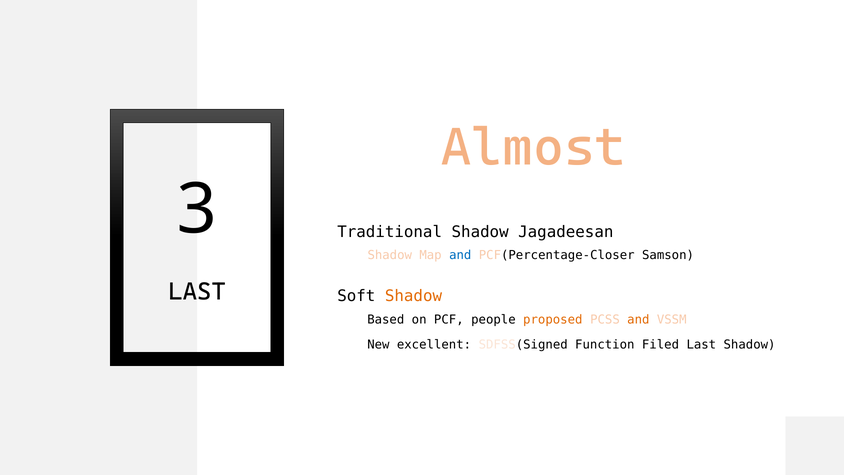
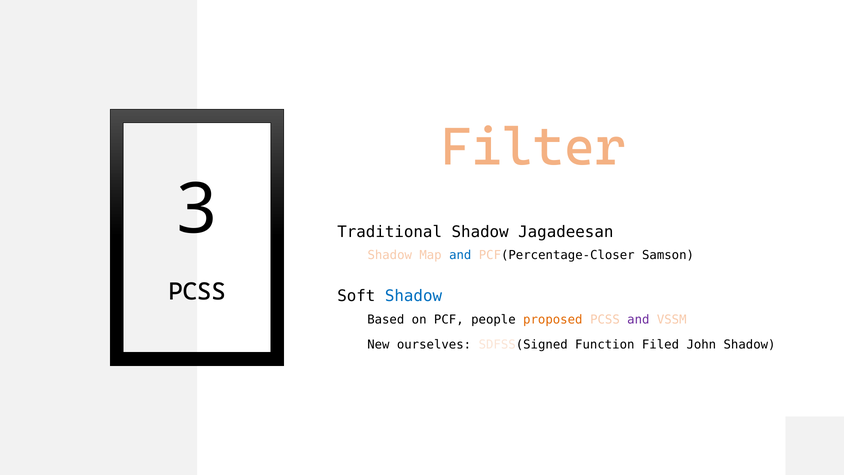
Almost: Almost -> Filter
LAST at (197, 292): LAST -> PCSS
Shadow at (413, 296) colour: orange -> blue
and at (638, 319) colour: orange -> purple
excellent: excellent -> ourselves
Filed Last: Last -> John
